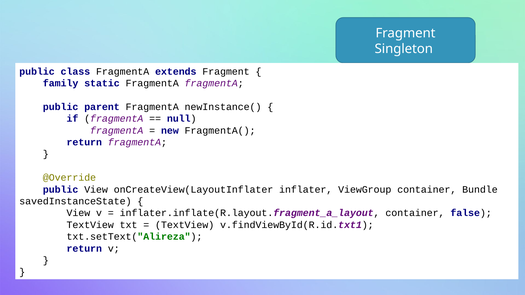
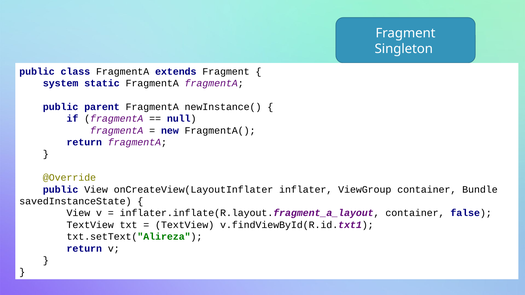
family: family -> system
